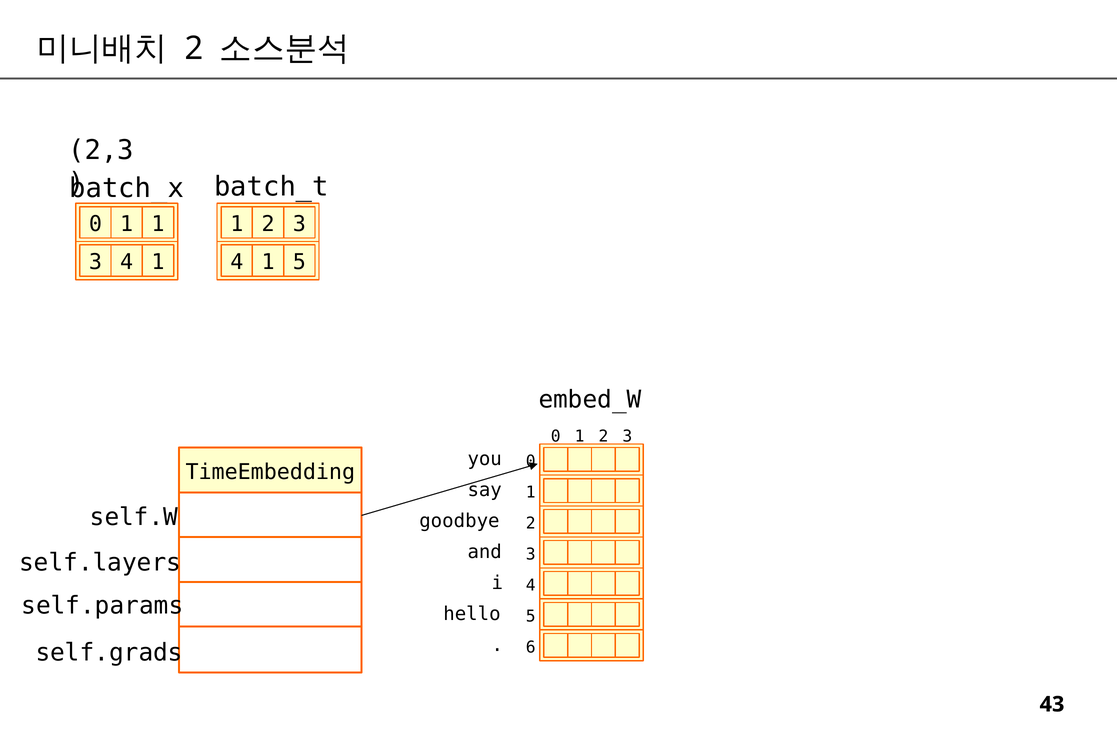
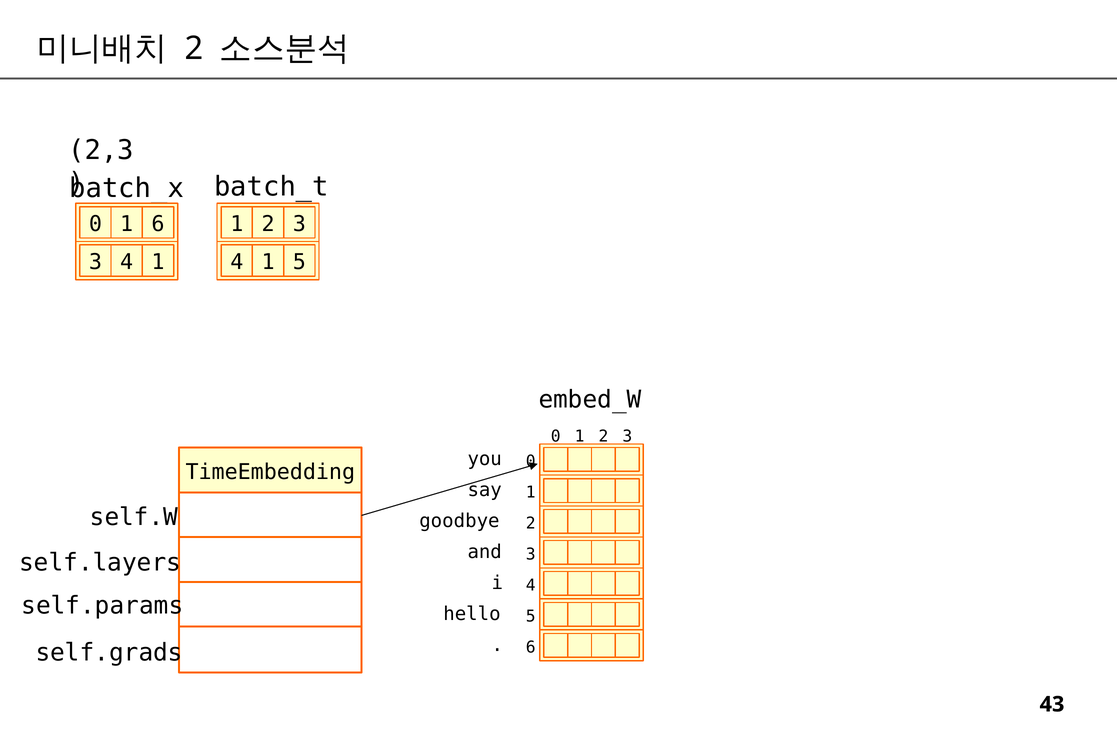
0 1 1: 1 -> 6
